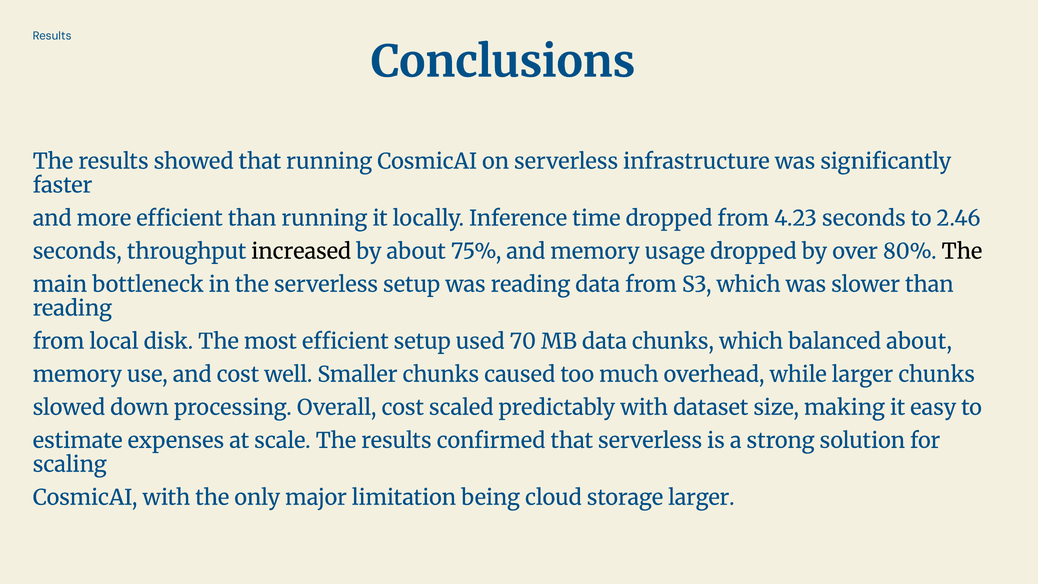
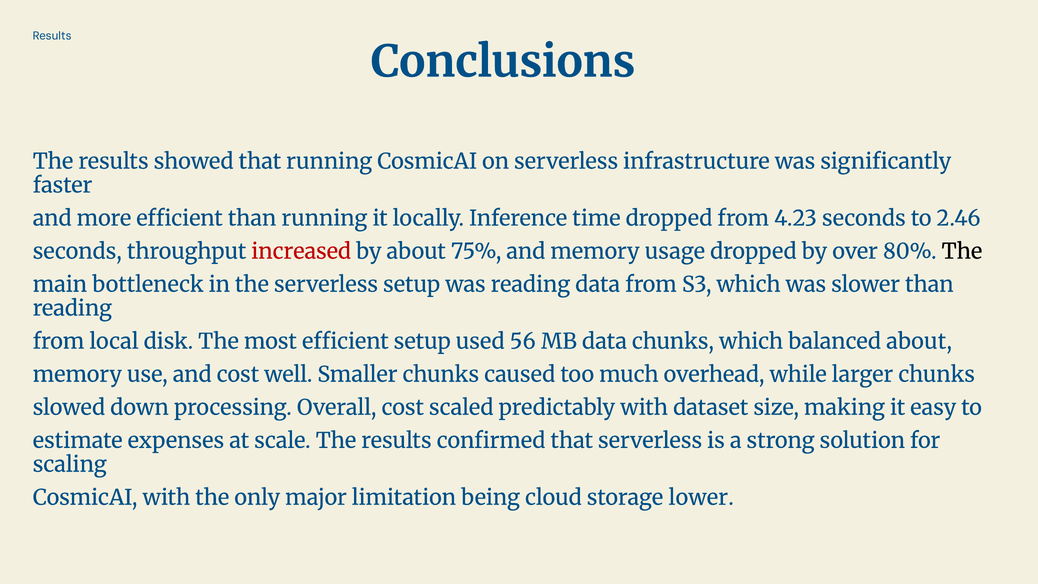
increased colour: black -> red
70: 70 -> 56
storage larger: larger -> lower
